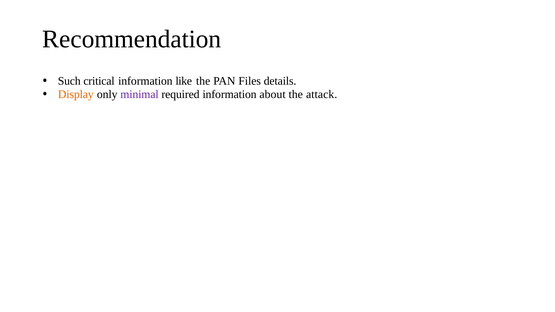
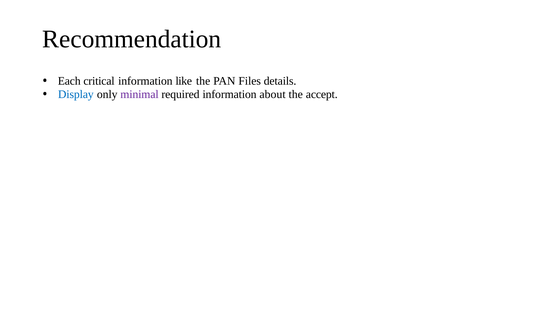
Such: Such -> Each
Display colour: orange -> blue
attack: attack -> accept
